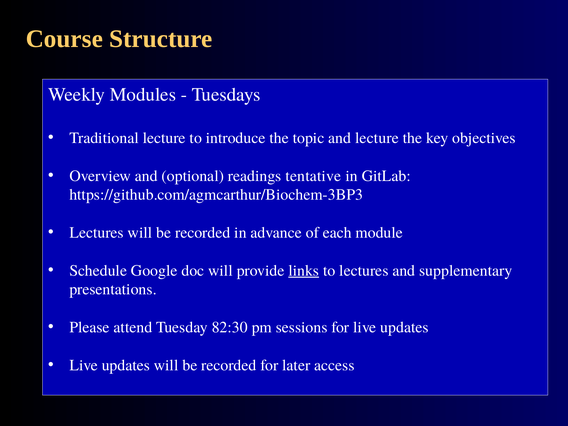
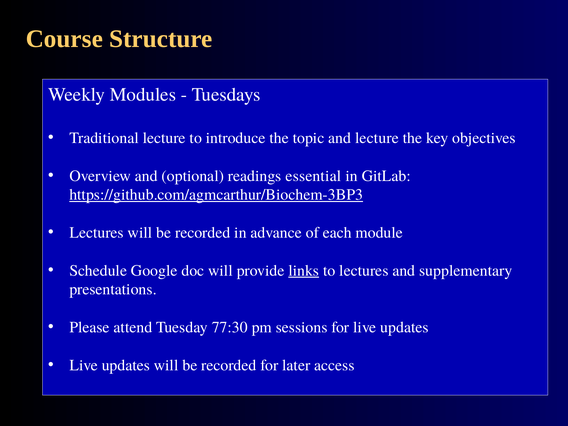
tentative: tentative -> essential
https://github.com/agmcarthur/Biochem-3BP3 underline: none -> present
82:30: 82:30 -> 77:30
